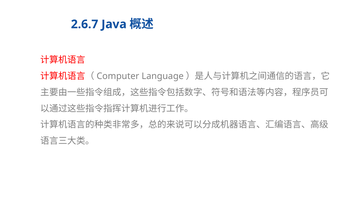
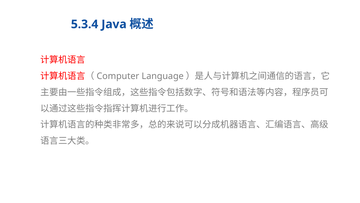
2.6.7: 2.6.7 -> 5.3.4
